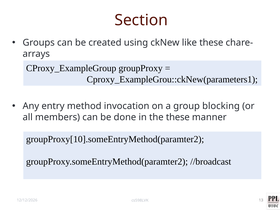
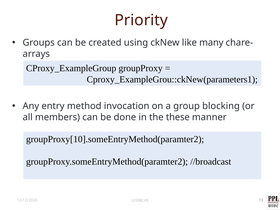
Section: Section -> Priority
like these: these -> many
